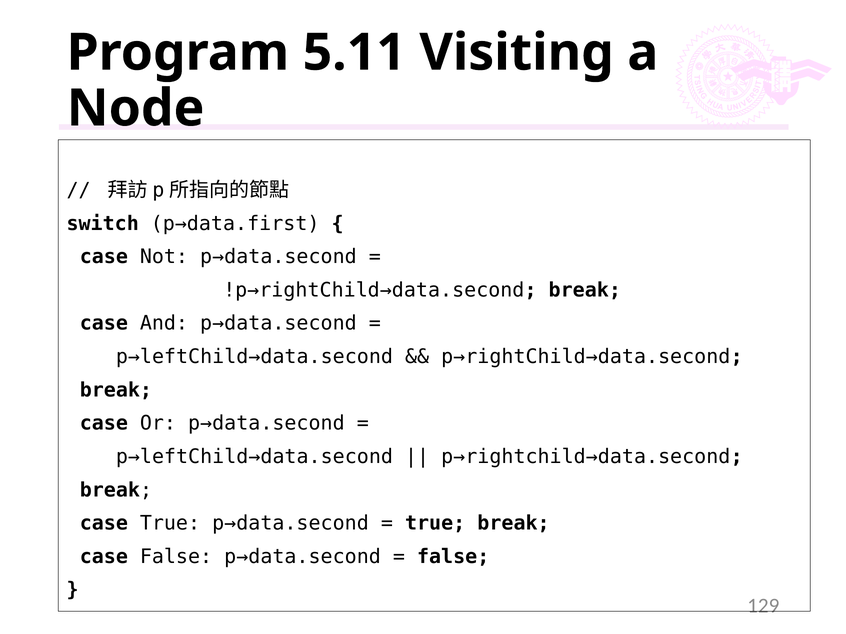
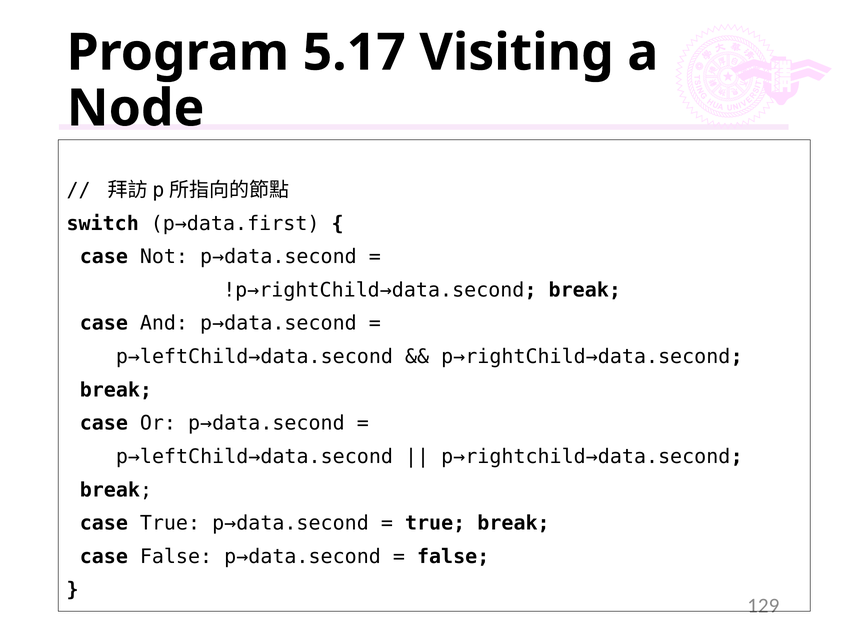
5.11: 5.11 -> 5.17
